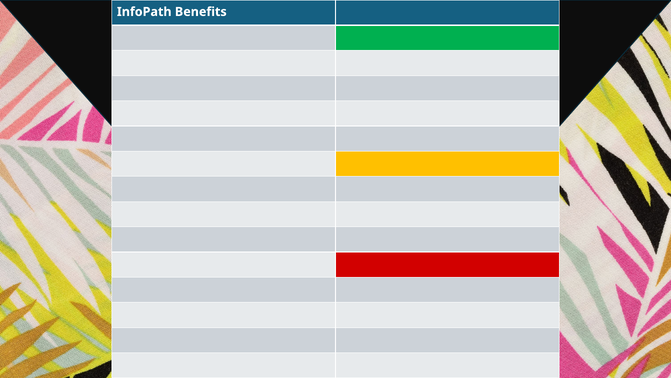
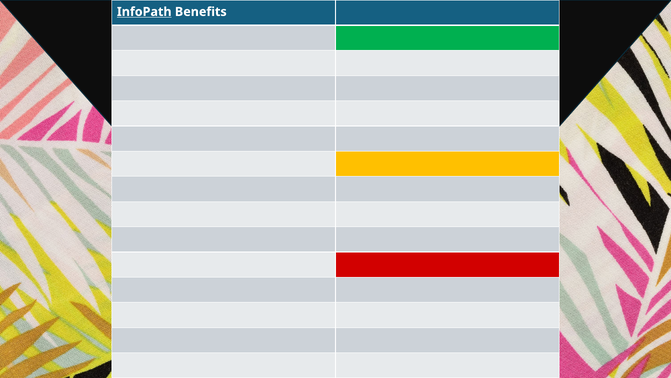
InfoPath underline: none -> present
